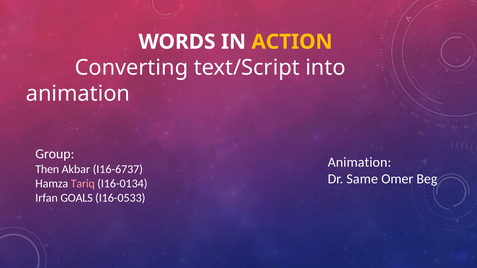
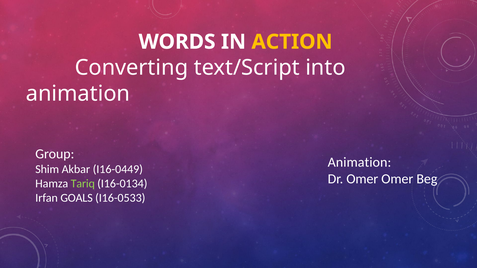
Then: Then -> Shim
I16-6737: I16-6737 -> I16-0449
Dr Same: Same -> Omer
Tariq colour: pink -> light green
